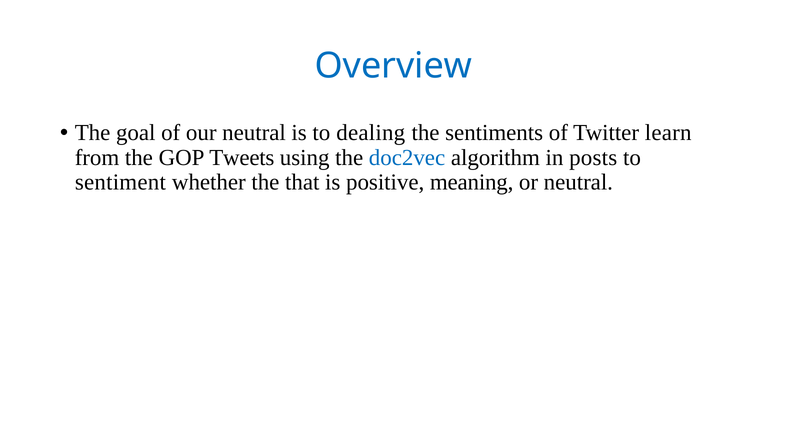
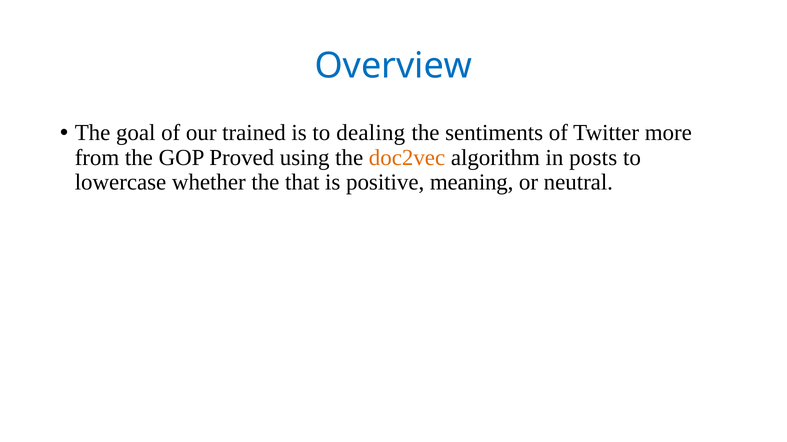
our neutral: neutral -> trained
learn: learn -> more
Tweets: Tweets -> Proved
doc2vec colour: blue -> orange
sentiment: sentiment -> lowercase
